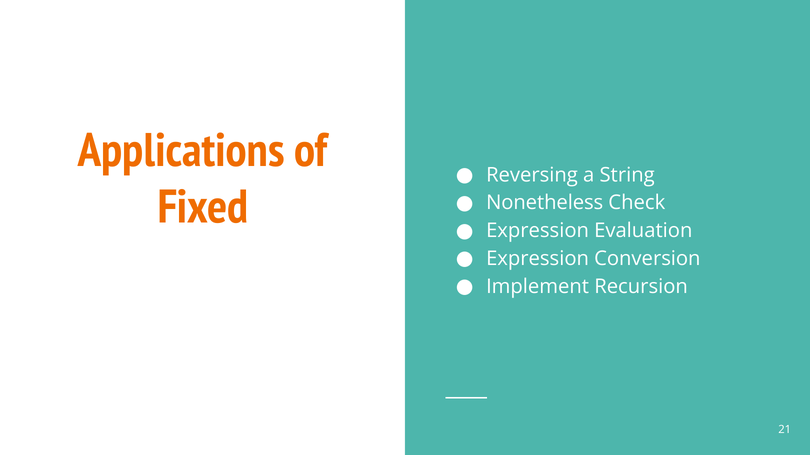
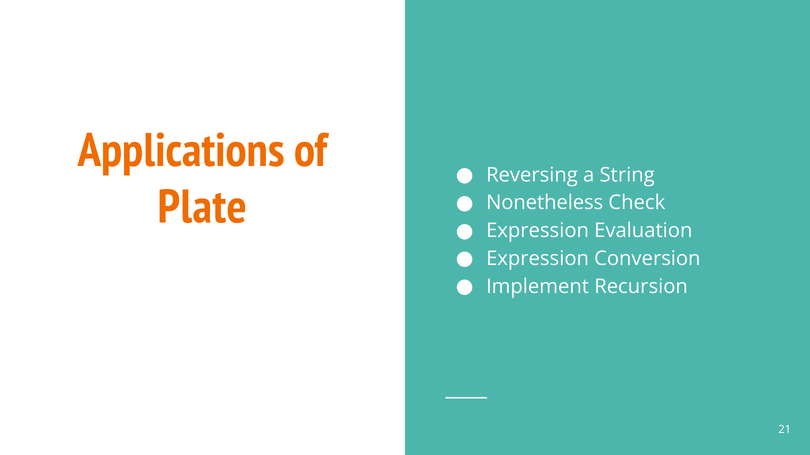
Fixed: Fixed -> Plate
